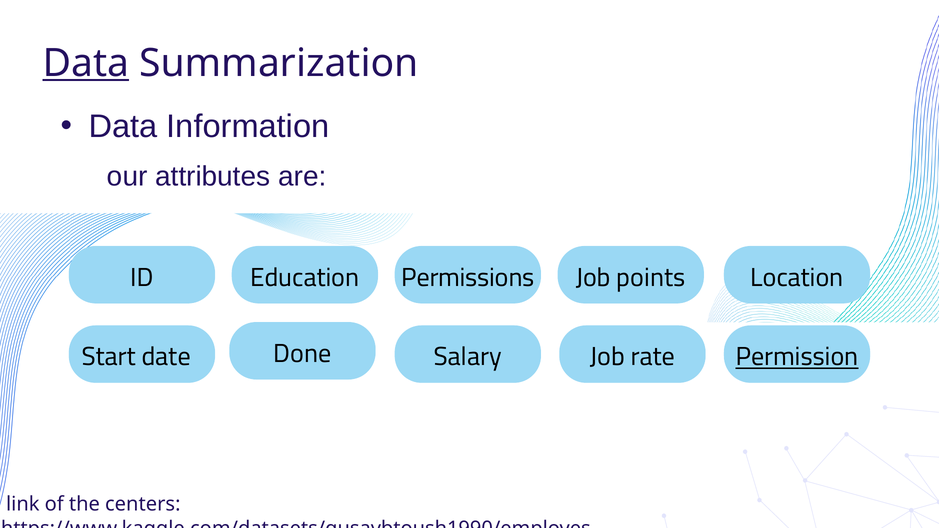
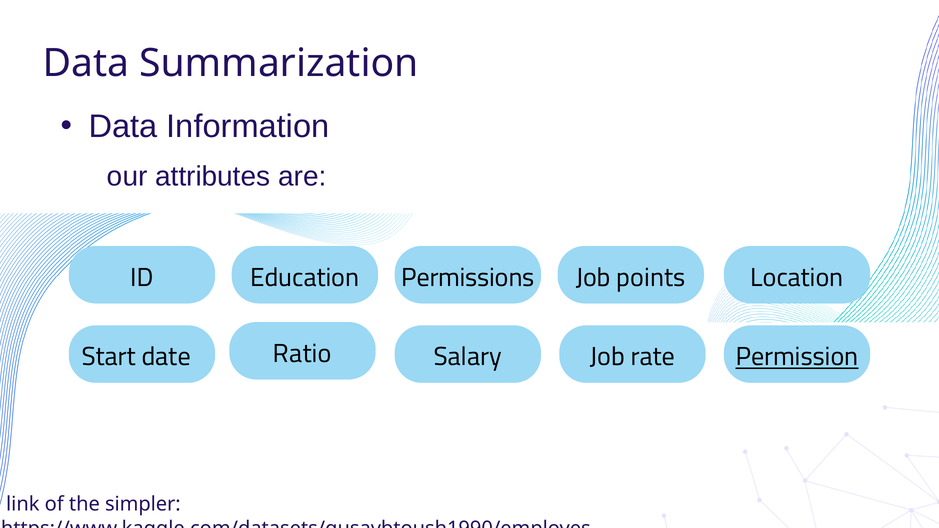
Data at (86, 63) underline: present -> none
Done: Done -> Ratio
centers: centers -> simpler
